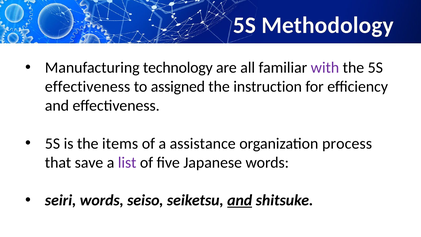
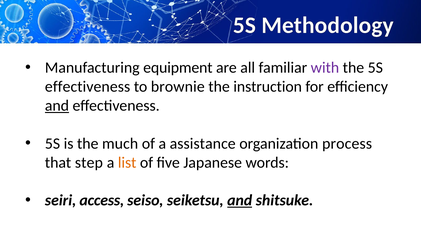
technology: technology -> equipment
assigned: assigned -> brownie
and at (57, 106) underline: none -> present
items: items -> much
save: save -> step
list colour: purple -> orange
seiri words: words -> access
